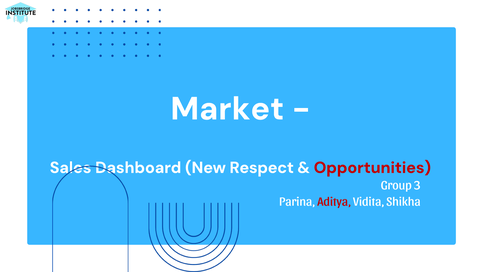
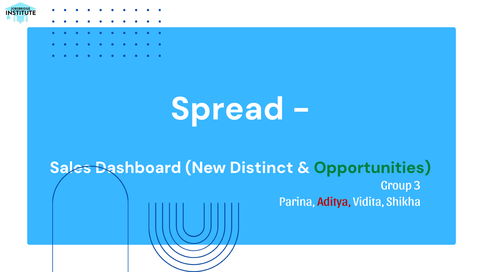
Market: Market -> Spread
Respect: Respect -> Distinct
Opportunities colour: red -> green
